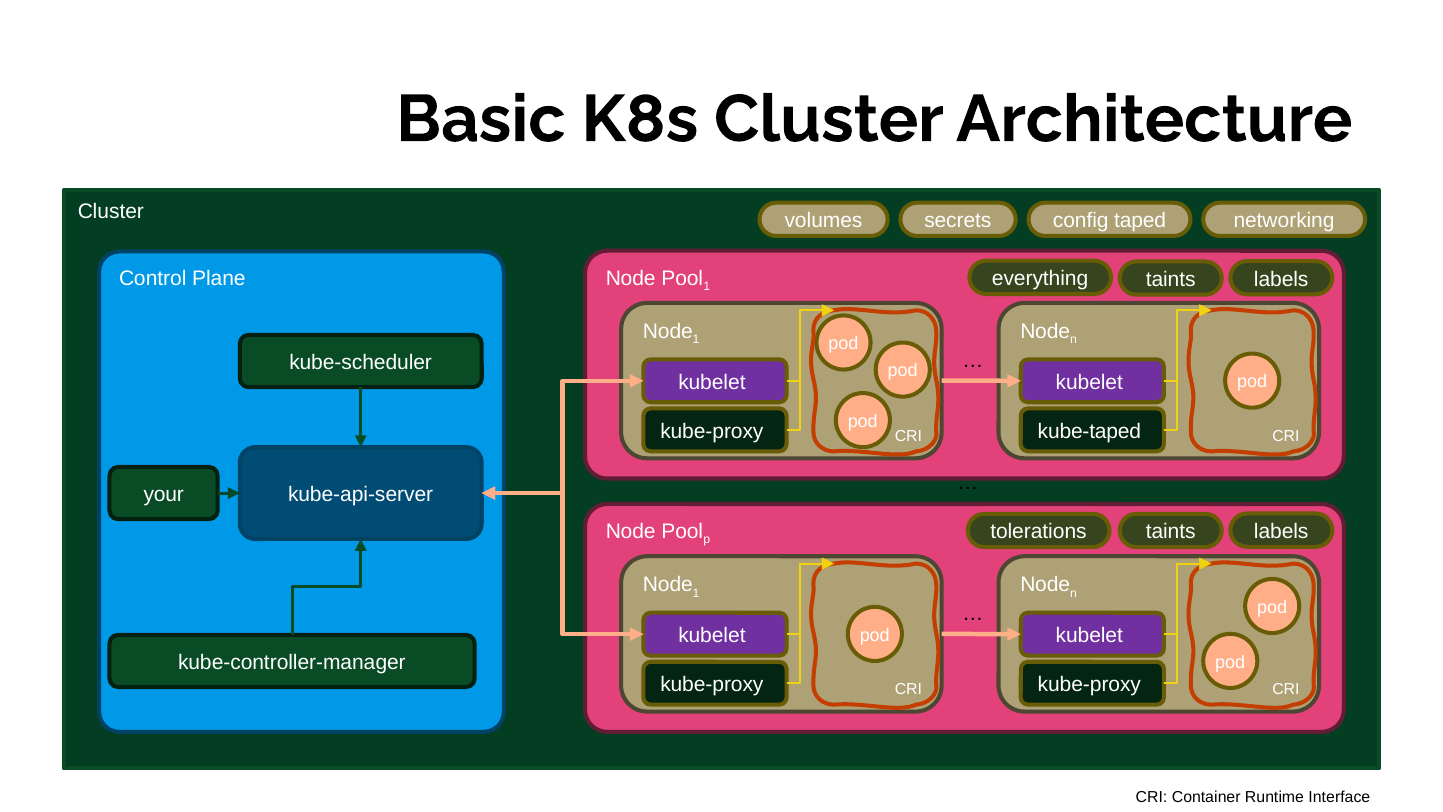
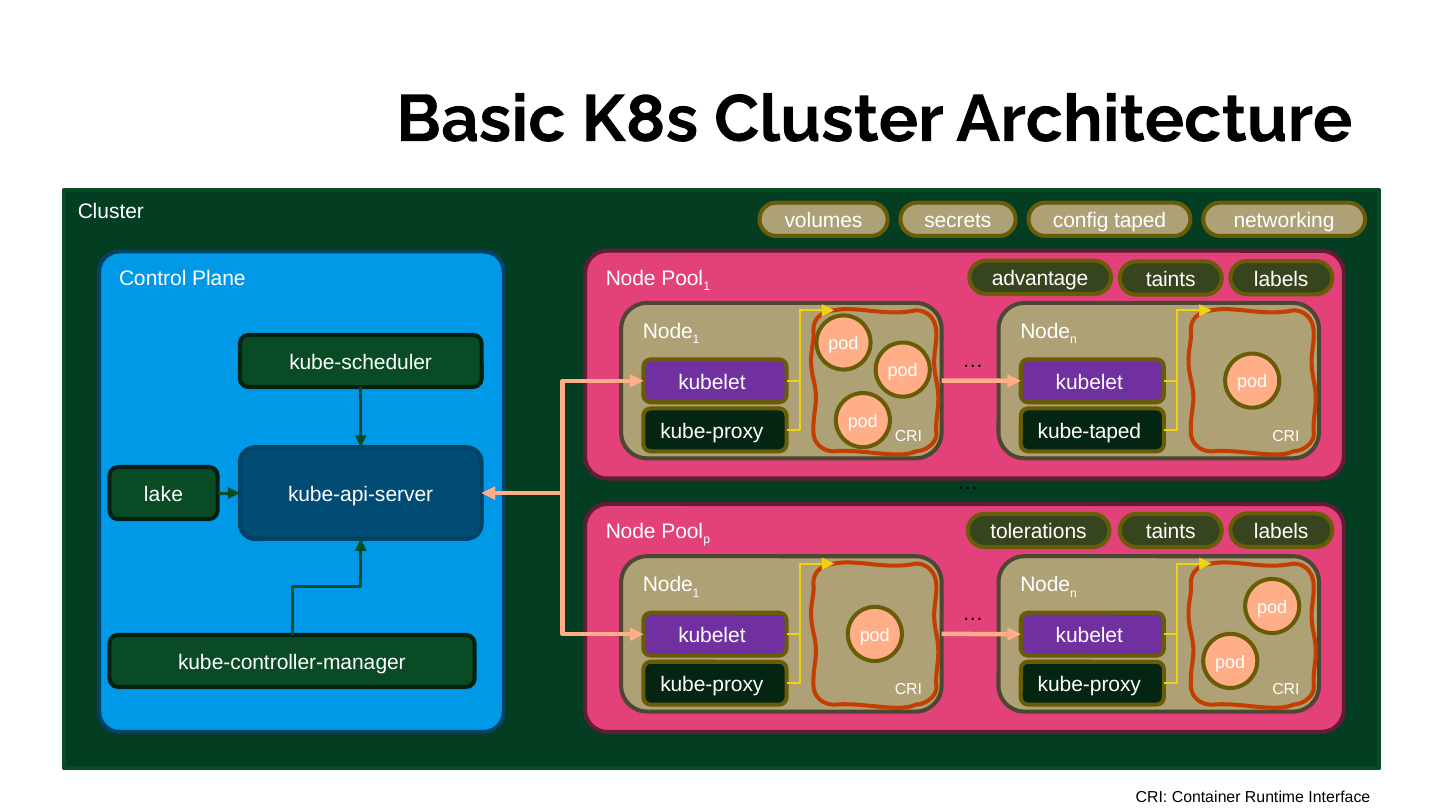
everything: everything -> advantage
your: your -> lake
